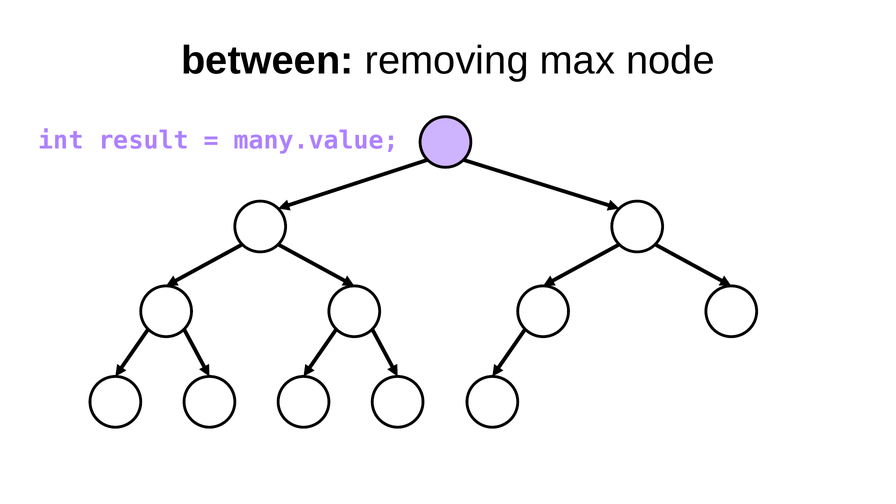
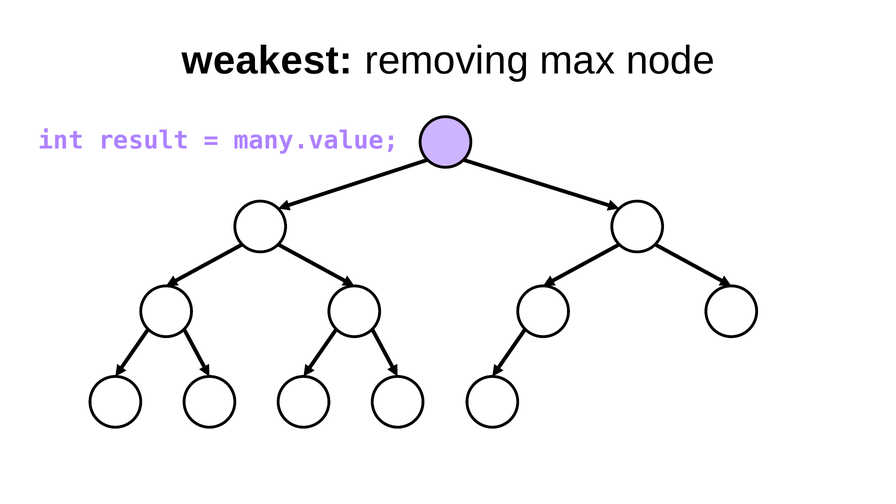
between: between -> weakest
